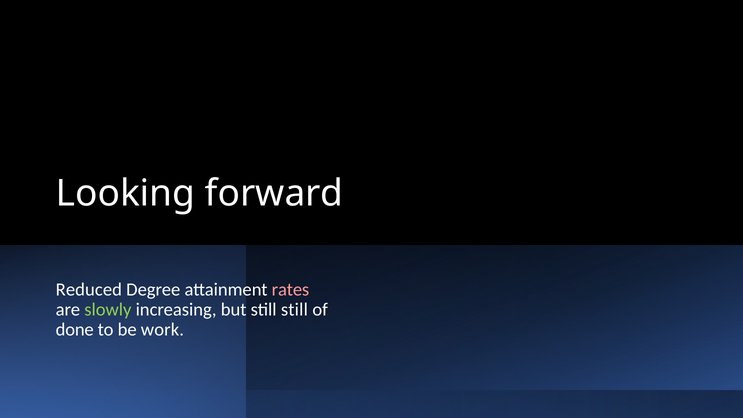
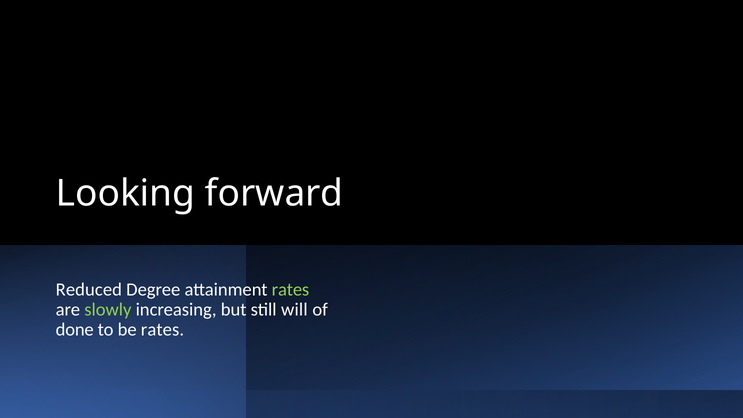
rates at (291, 289) colour: pink -> light green
still still: still -> will
be work: work -> rates
